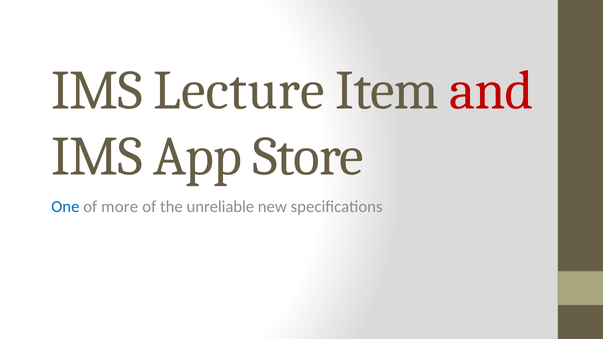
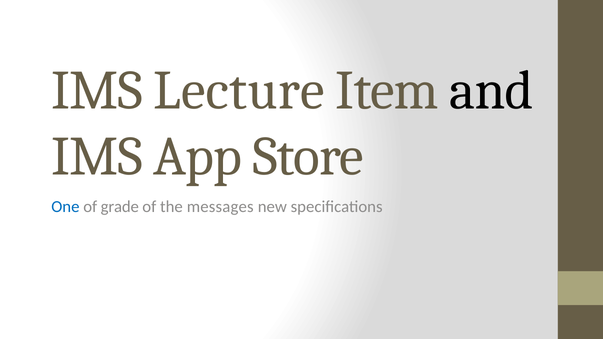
and colour: red -> black
more: more -> grade
unreliable: unreliable -> messages
